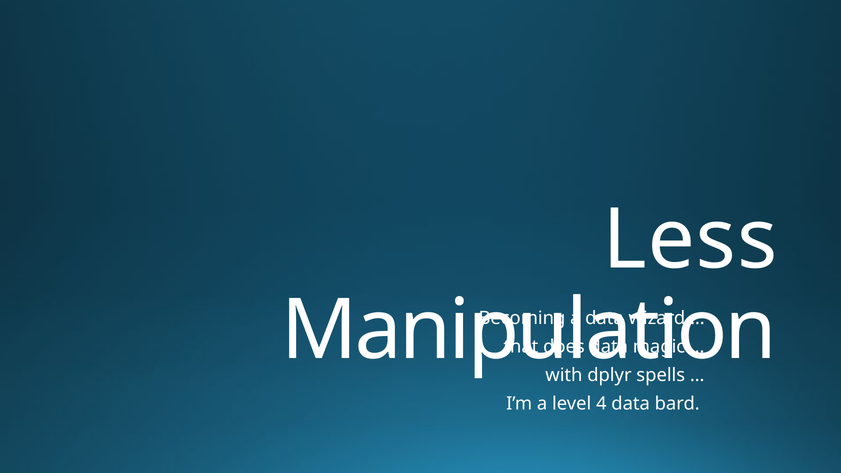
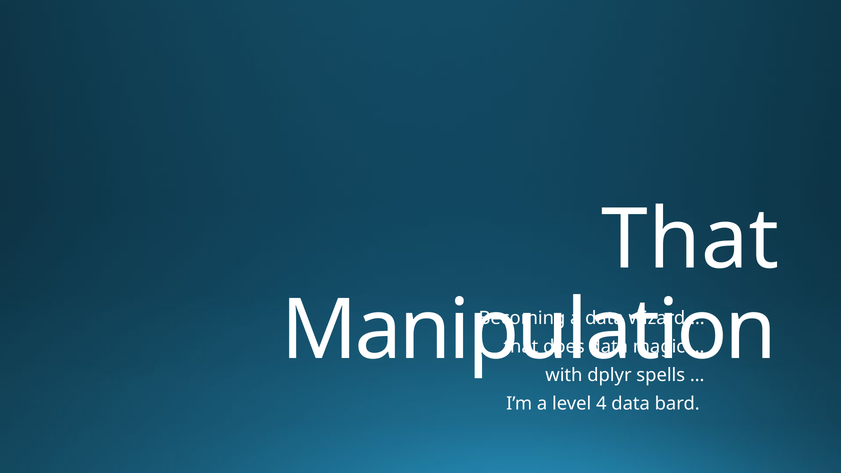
Less at (690, 240): Less -> That
